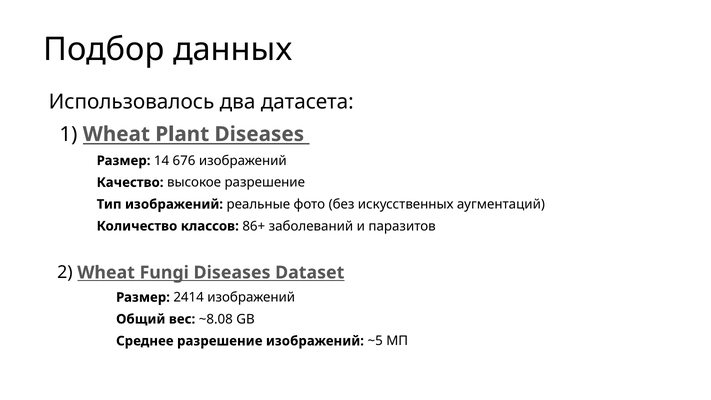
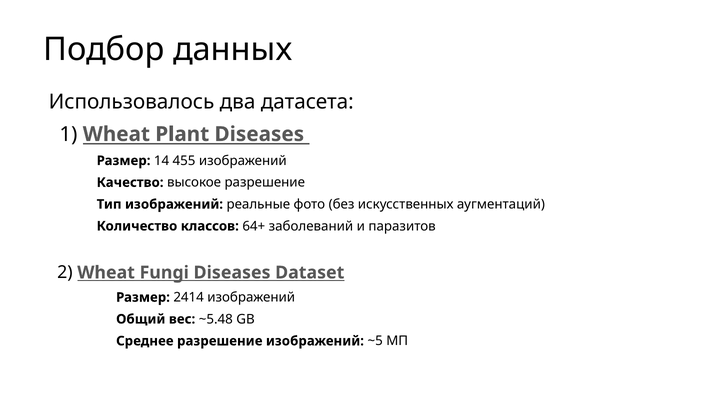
676: 676 -> 455
86+: 86+ -> 64+
~8.08: ~8.08 -> ~5.48
